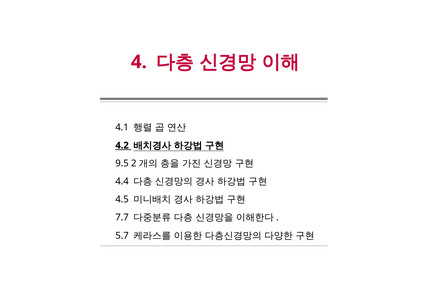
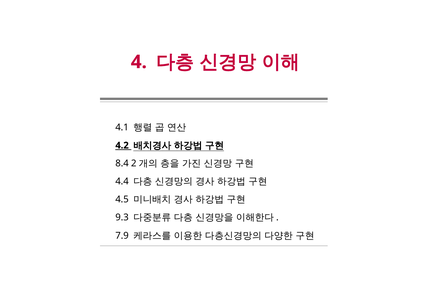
9.5: 9.5 -> 8.4
7.7: 7.7 -> 9.3
5.7: 5.7 -> 7.9
